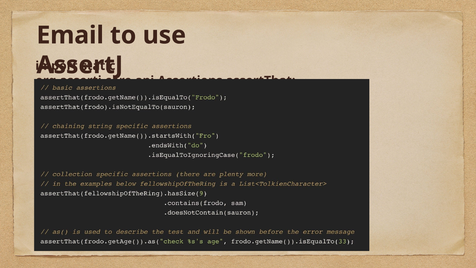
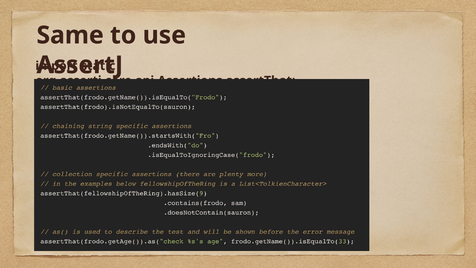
Email: Email -> Same
